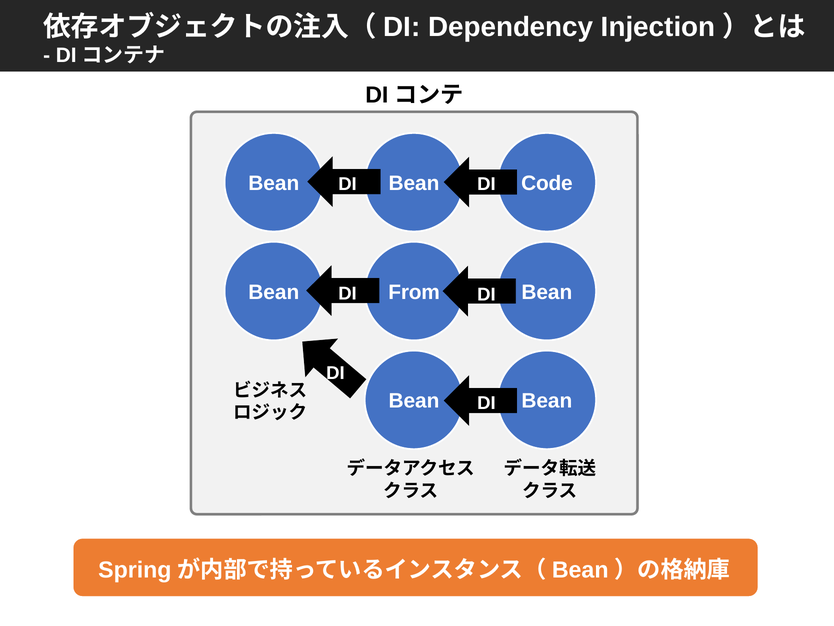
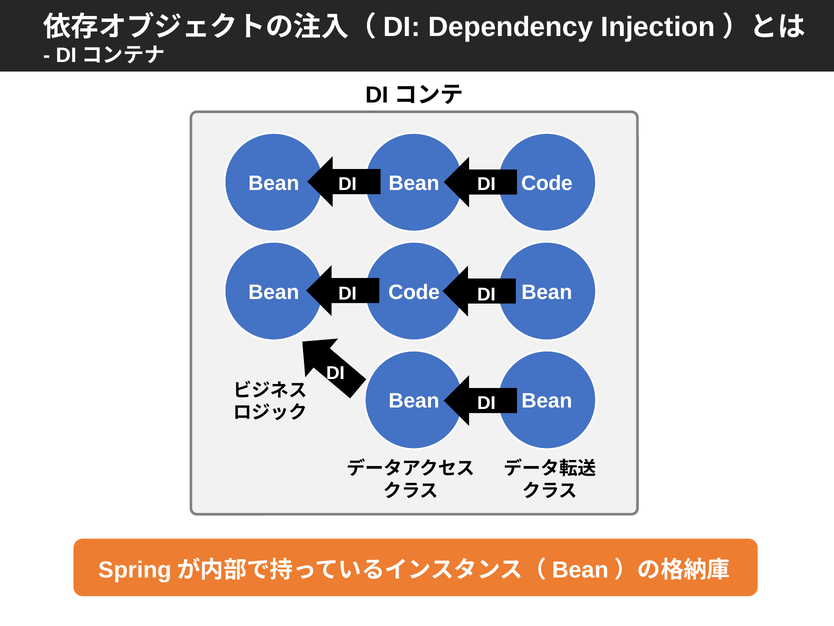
From at (414, 292): From -> Code
